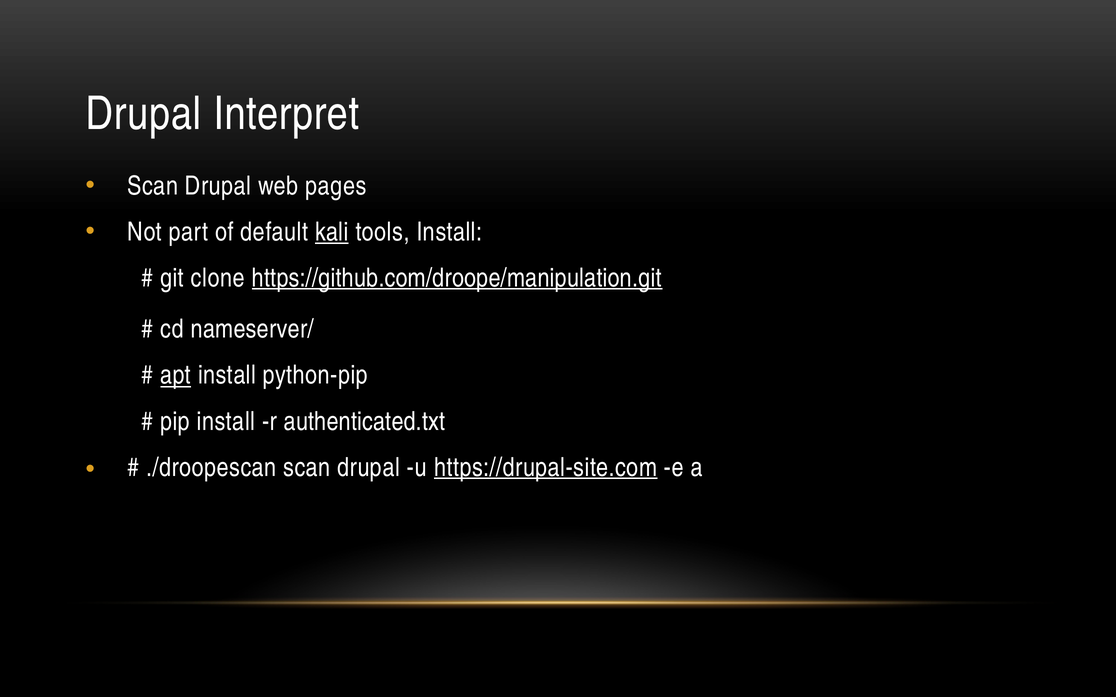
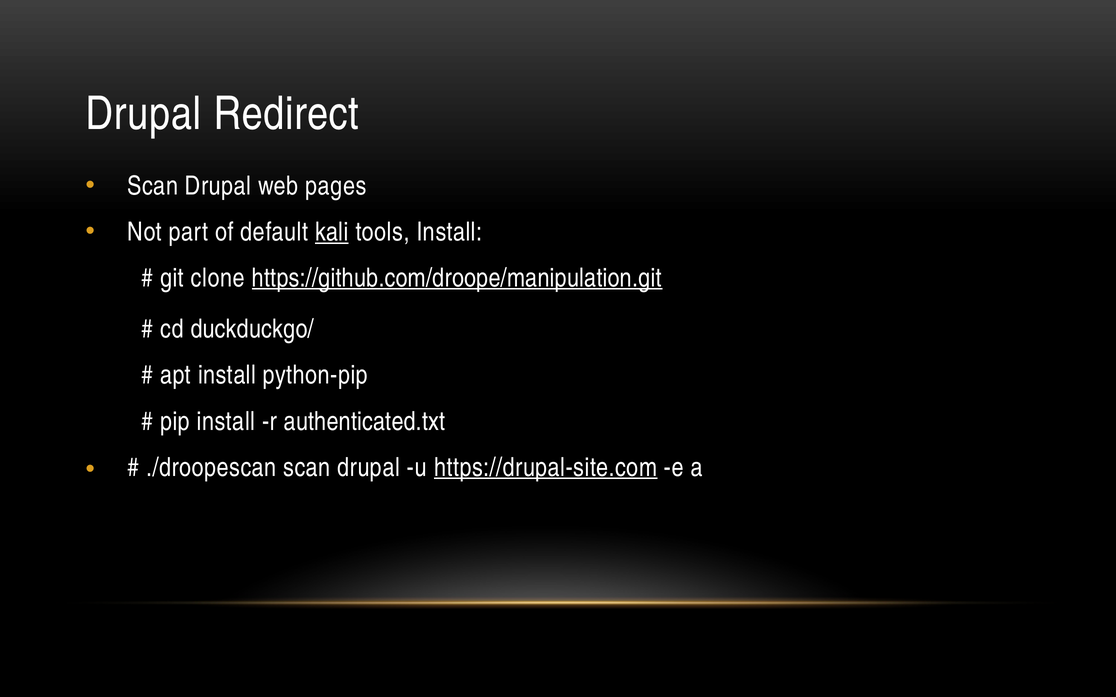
Interpret: Interpret -> Redirect
nameserver/: nameserver/ -> duckduckgo/
apt underline: present -> none
